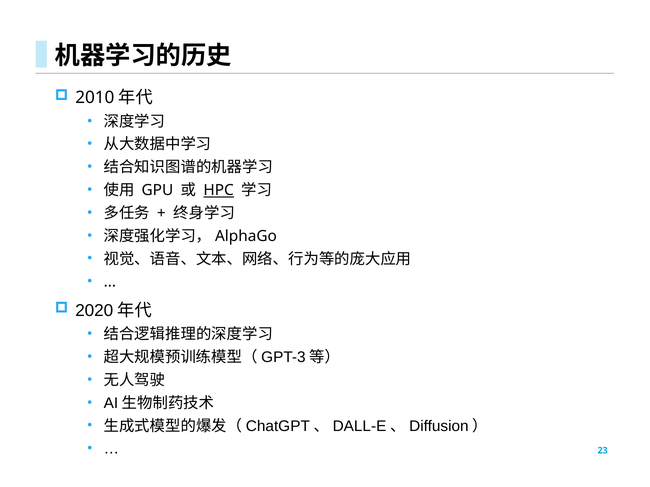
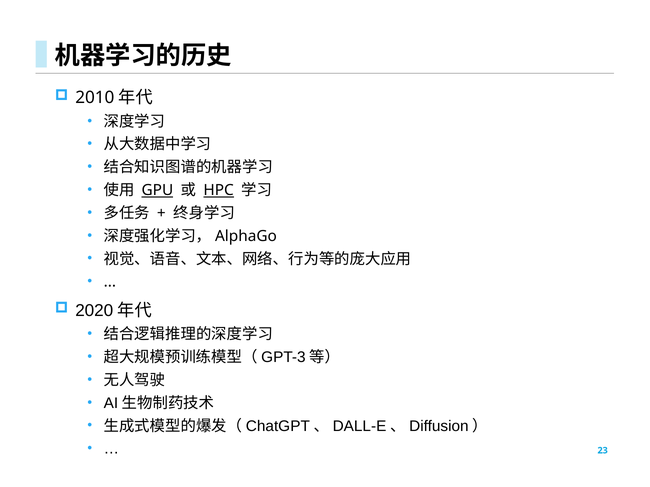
GPU underline: none -> present
